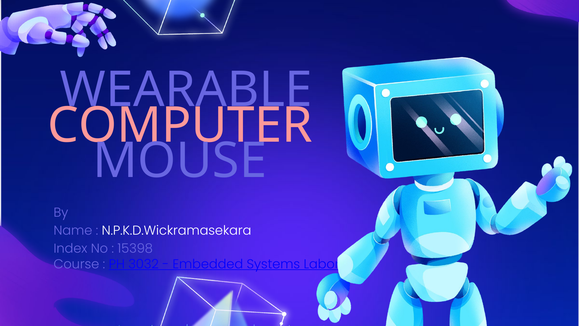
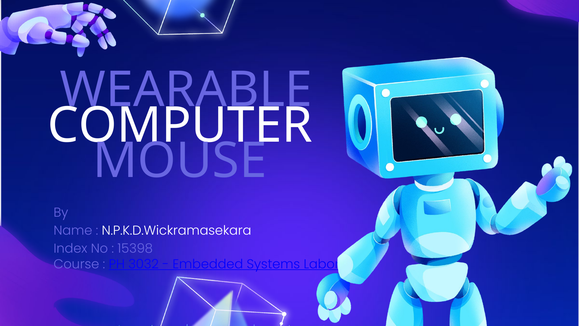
COMPUTER colour: pink -> white
